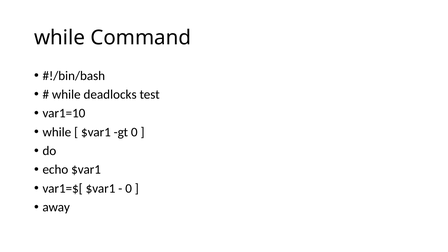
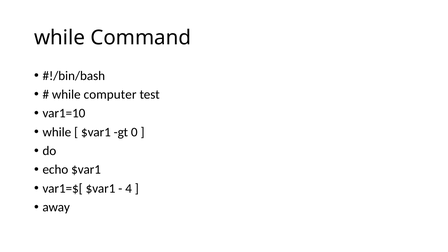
deadlocks: deadlocks -> computer
0 at (129, 188): 0 -> 4
